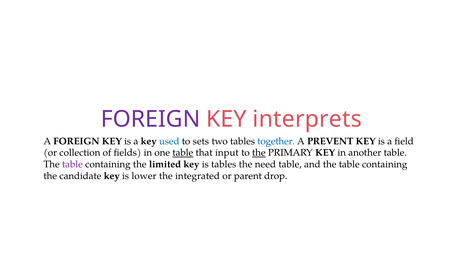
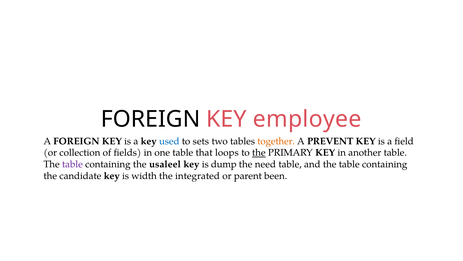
FOREIGN at (150, 119) colour: purple -> black
interprets: interprets -> employee
together colour: blue -> orange
table at (183, 152) underline: present -> none
input: input -> loops
limited: limited -> usaleel
is tables: tables -> dump
lower: lower -> width
drop: drop -> been
